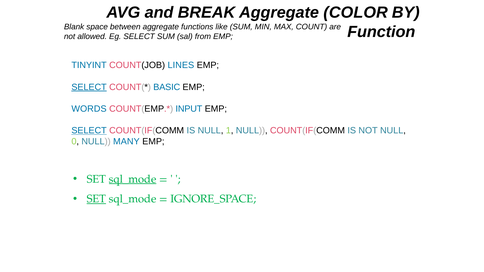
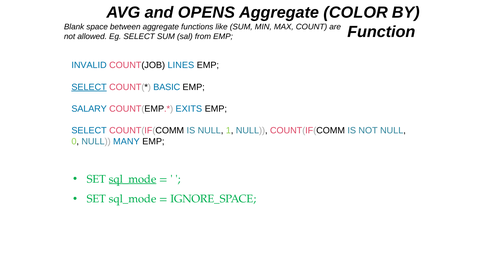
BREAK: BREAK -> OPENS
TINYINT: TINYINT -> INVALID
WORDS: WORDS -> SALARY
INPUT: INPUT -> EXITS
SELECT at (89, 131) underline: present -> none
SET at (96, 199) underline: present -> none
